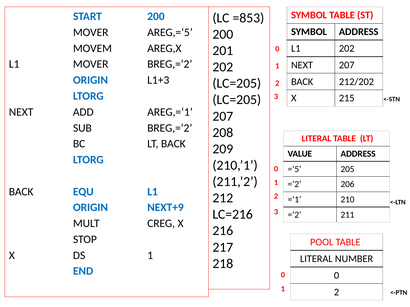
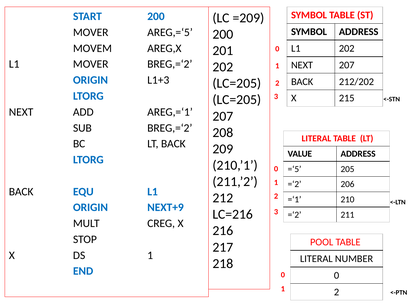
=853: =853 -> =209
